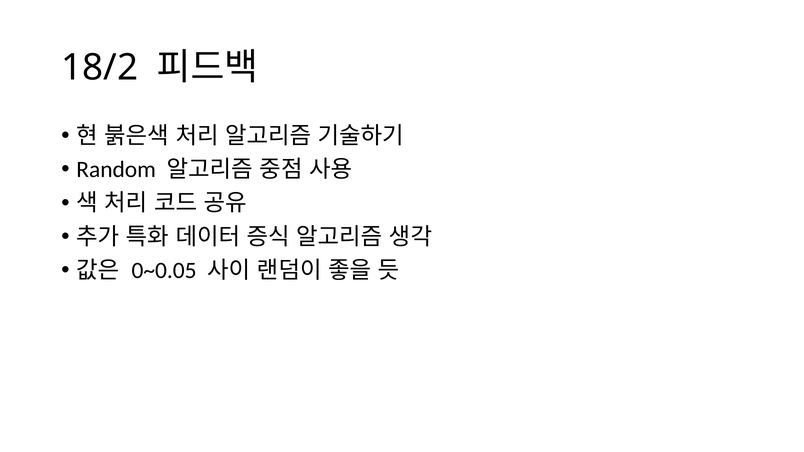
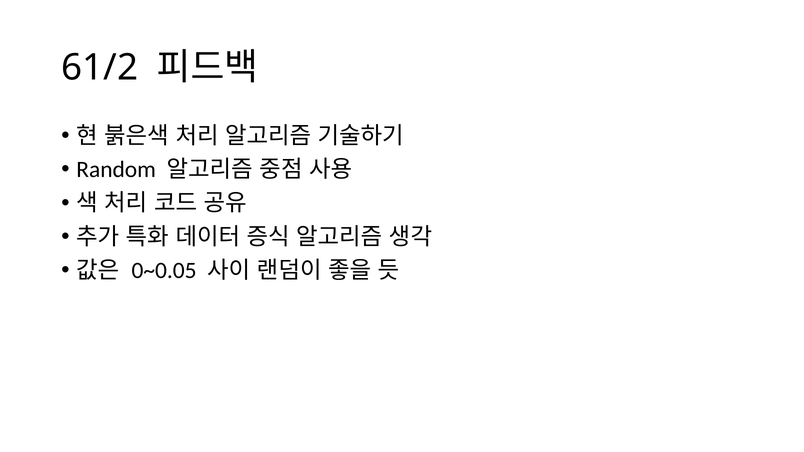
18/2: 18/2 -> 61/2
